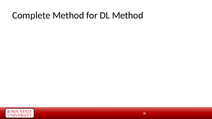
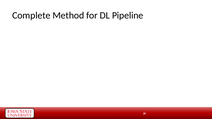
DL Method: Method -> Pipeline
